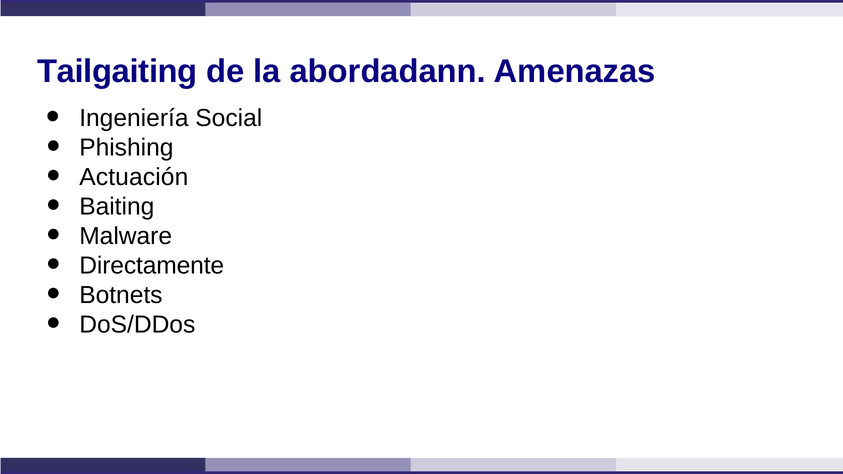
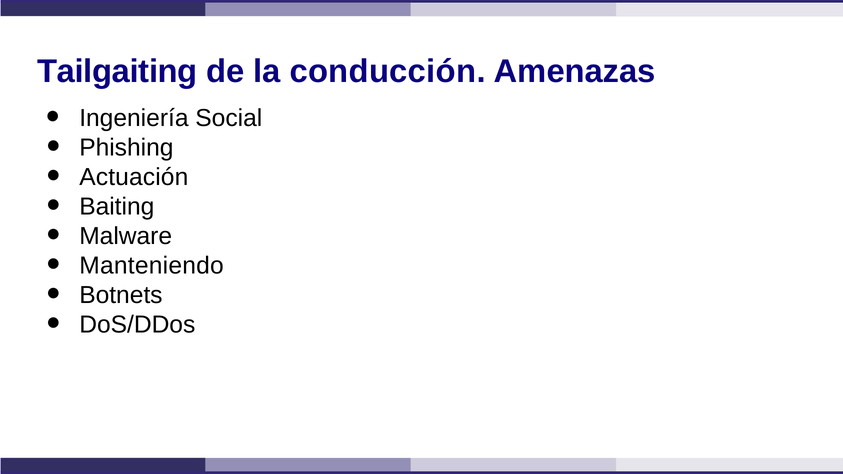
abordadann: abordadann -> conducción
Directamente: Directamente -> Manteniendo
